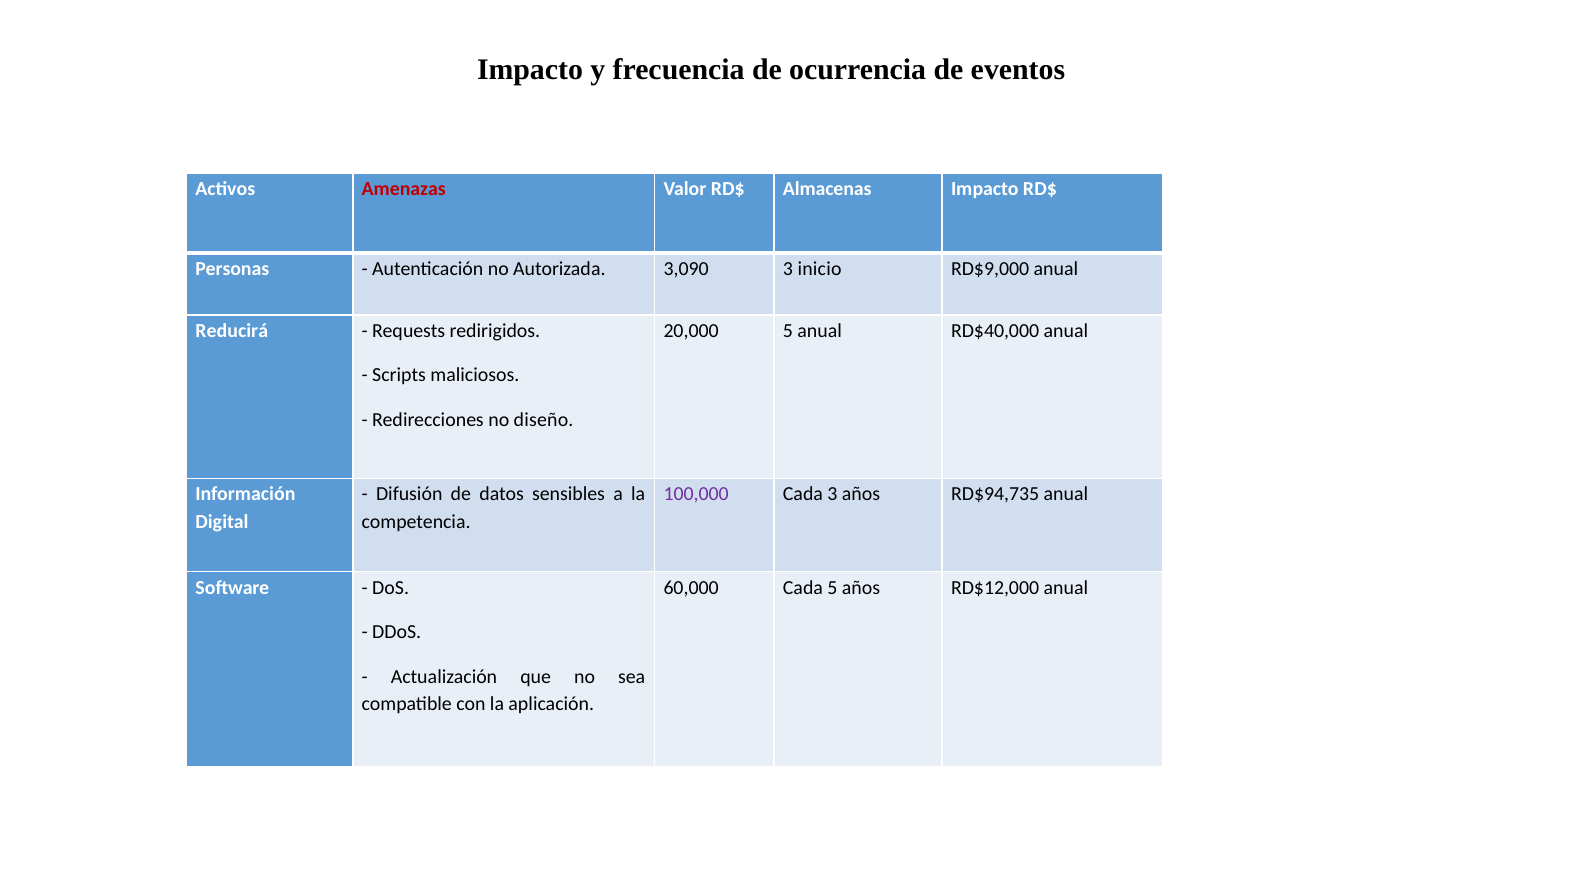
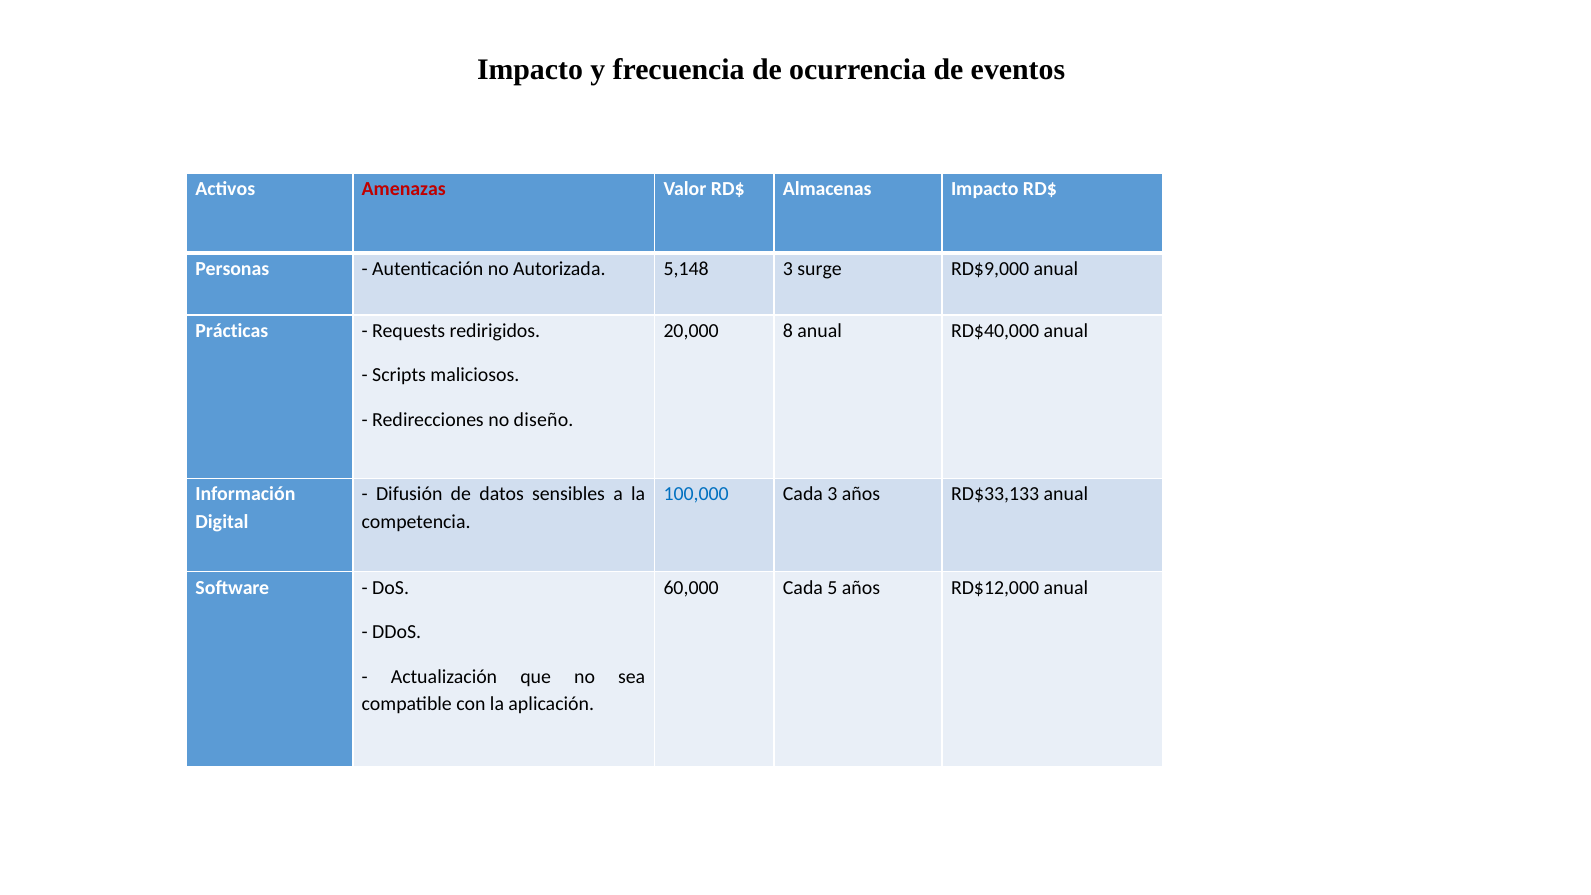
3,090: 3,090 -> 5,148
inicio: inicio -> surge
Reducirá: Reducirá -> Prácticas
20,000 5: 5 -> 8
100,000 colour: purple -> blue
RD$94,735: RD$94,735 -> RD$33,133
